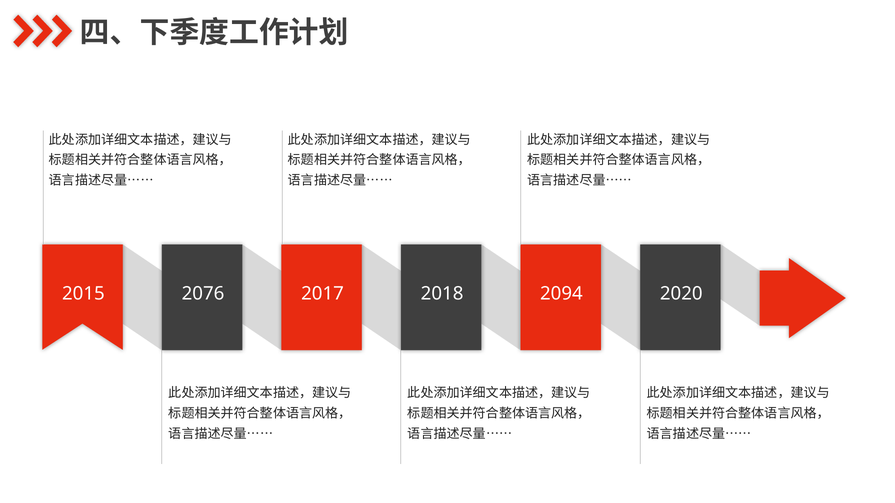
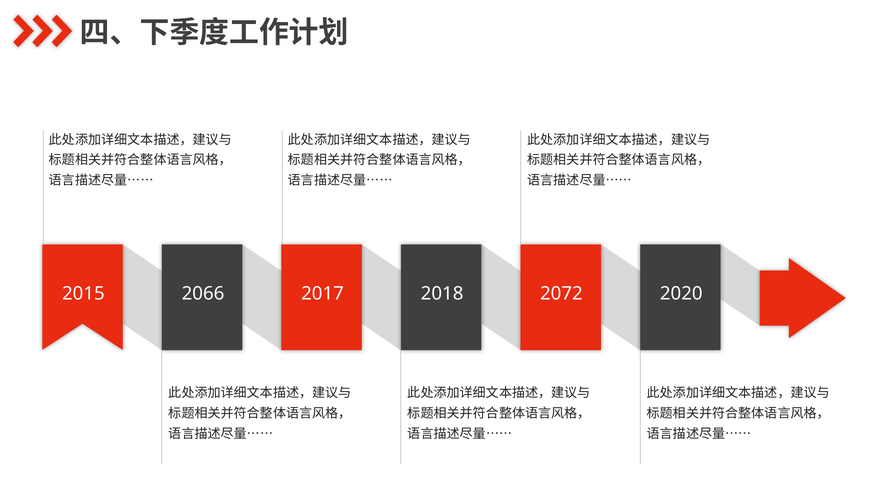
2076: 2076 -> 2066
2094: 2094 -> 2072
